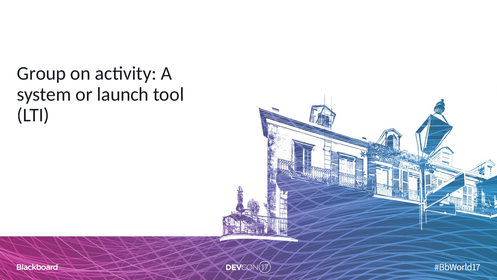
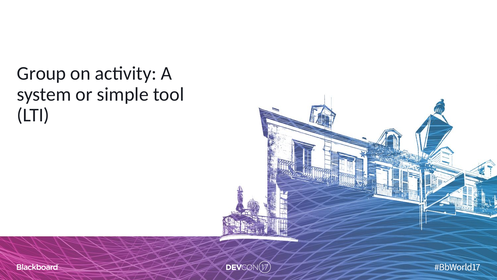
launch: launch -> simple
